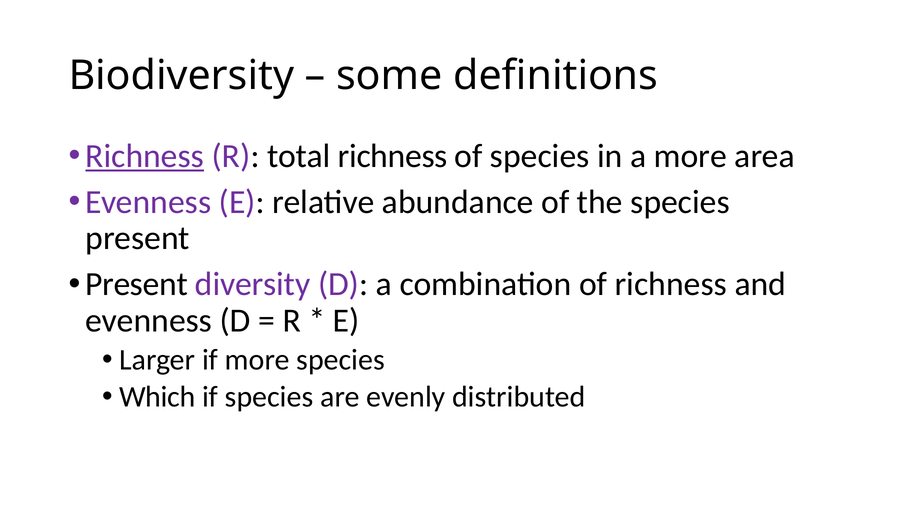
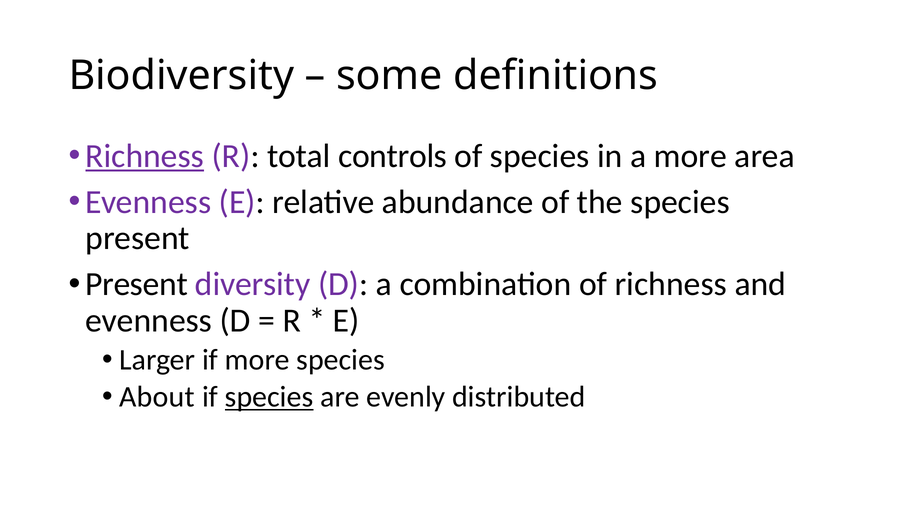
total richness: richness -> controls
Which: Which -> About
species at (269, 397) underline: none -> present
